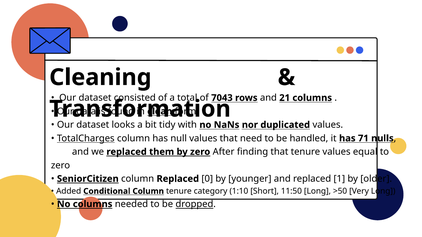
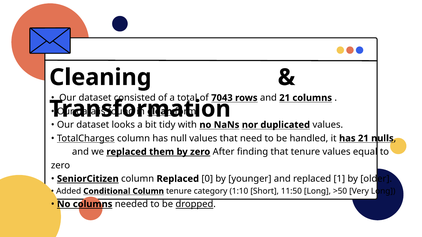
has 71: 71 -> 21
